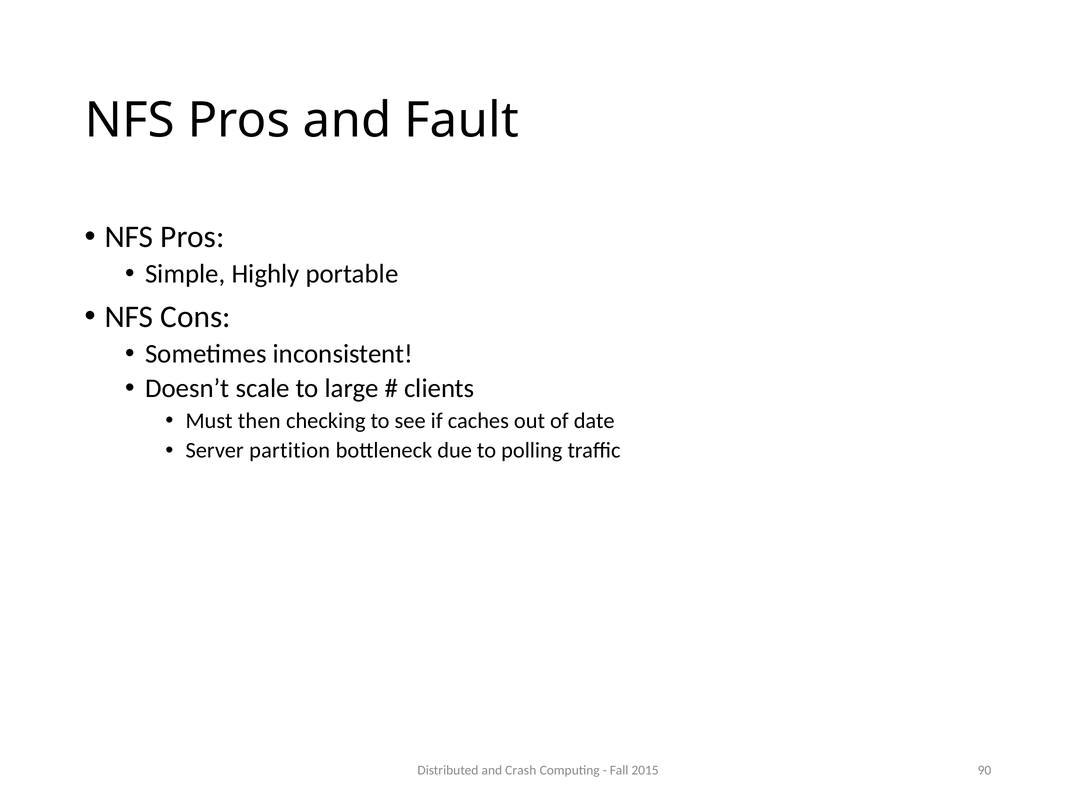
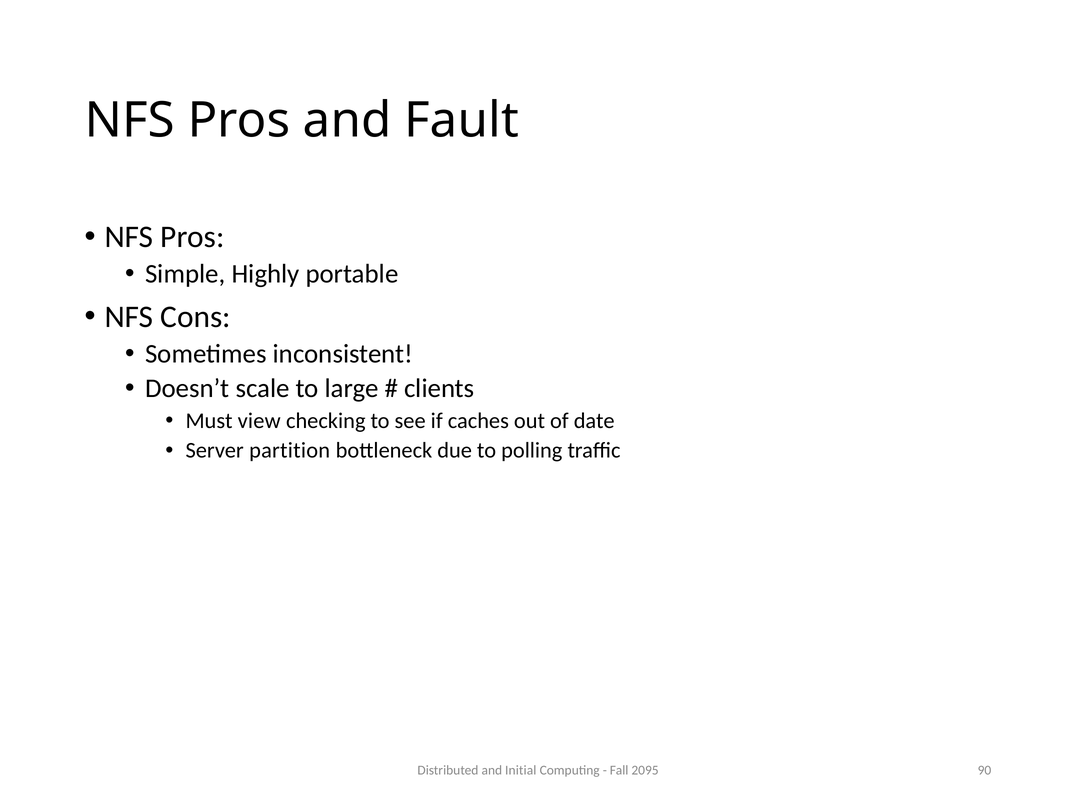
then: then -> view
Crash: Crash -> Initial
2015: 2015 -> 2095
